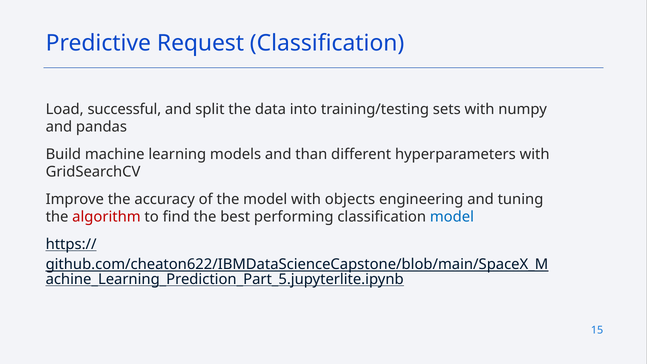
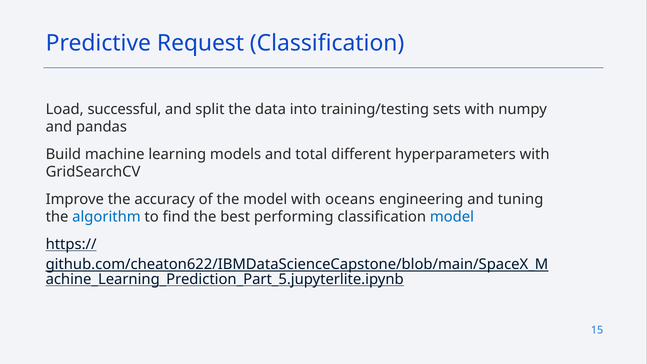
than: than -> total
objects: objects -> oceans
algorithm colour: red -> blue
